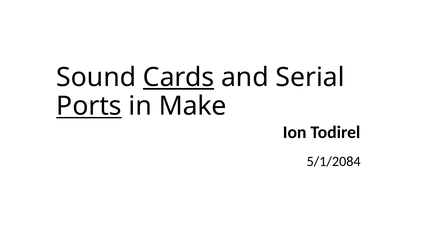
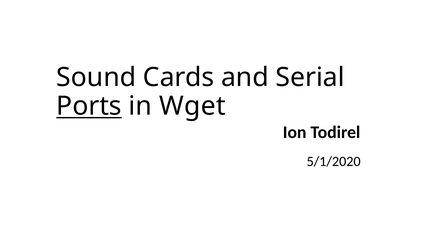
Cards underline: present -> none
Make: Make -> Wget
5/1/2084: 5/1/2084 -> 5/1/2020
